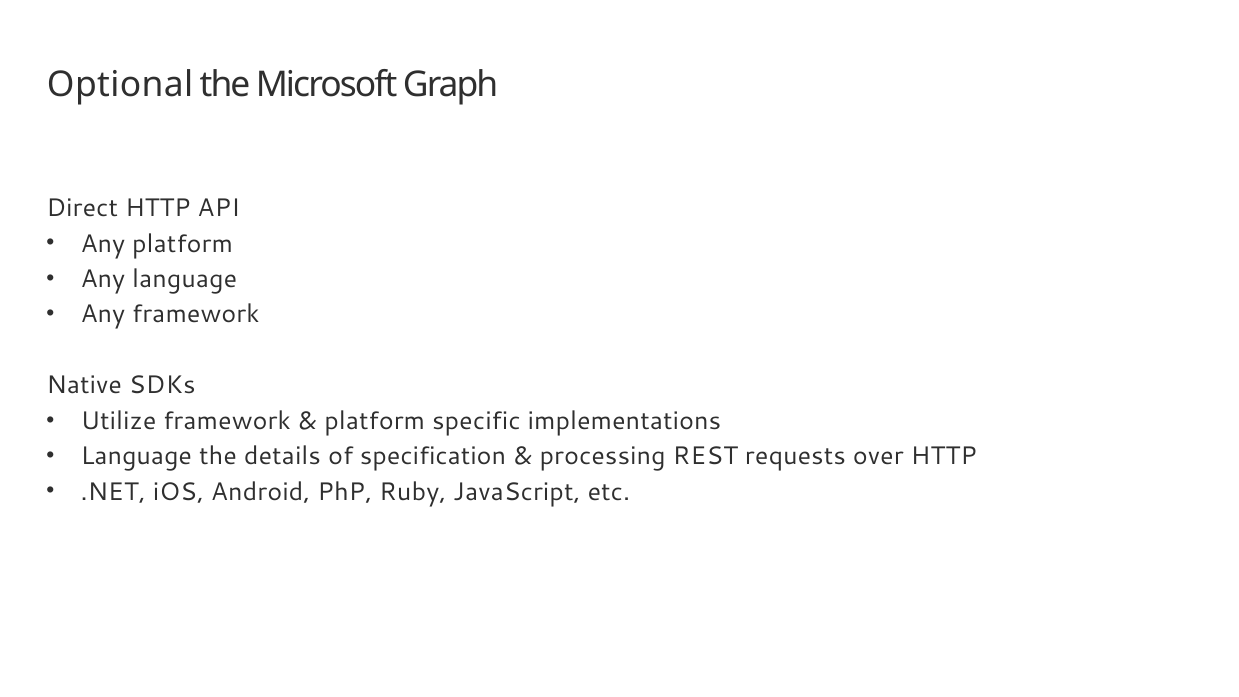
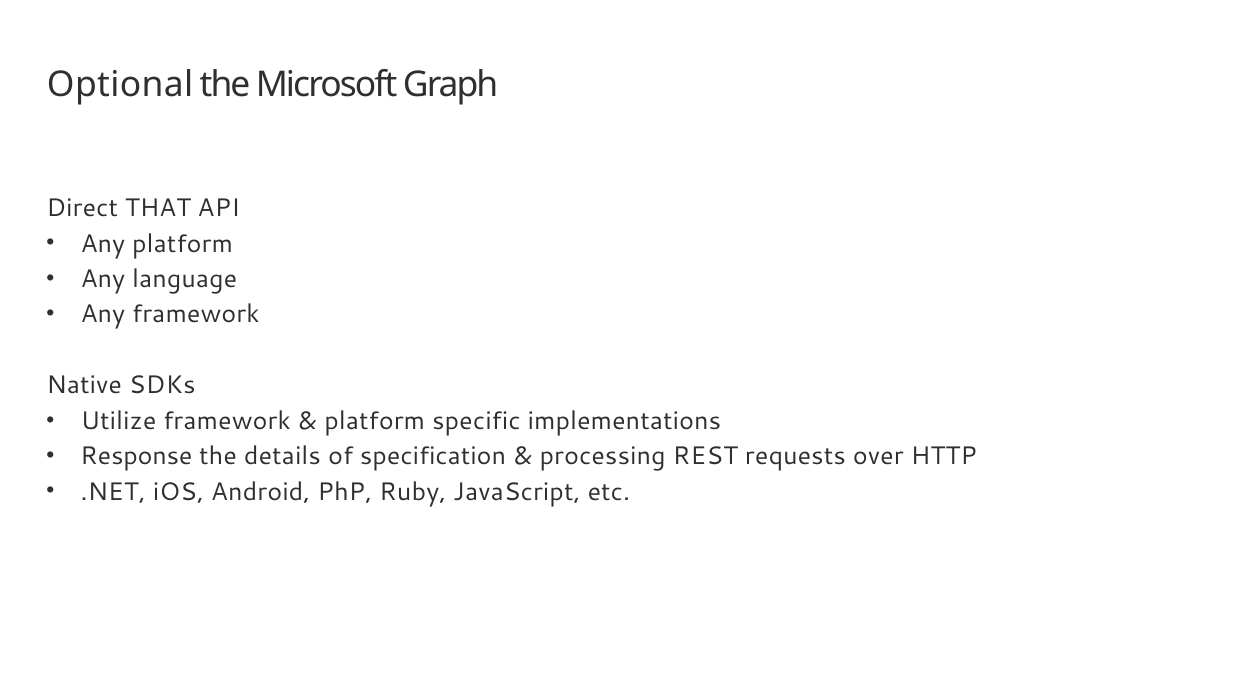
Direct HTTP: HTTP -> THAT
Language at (136, 456): Language -> Response
